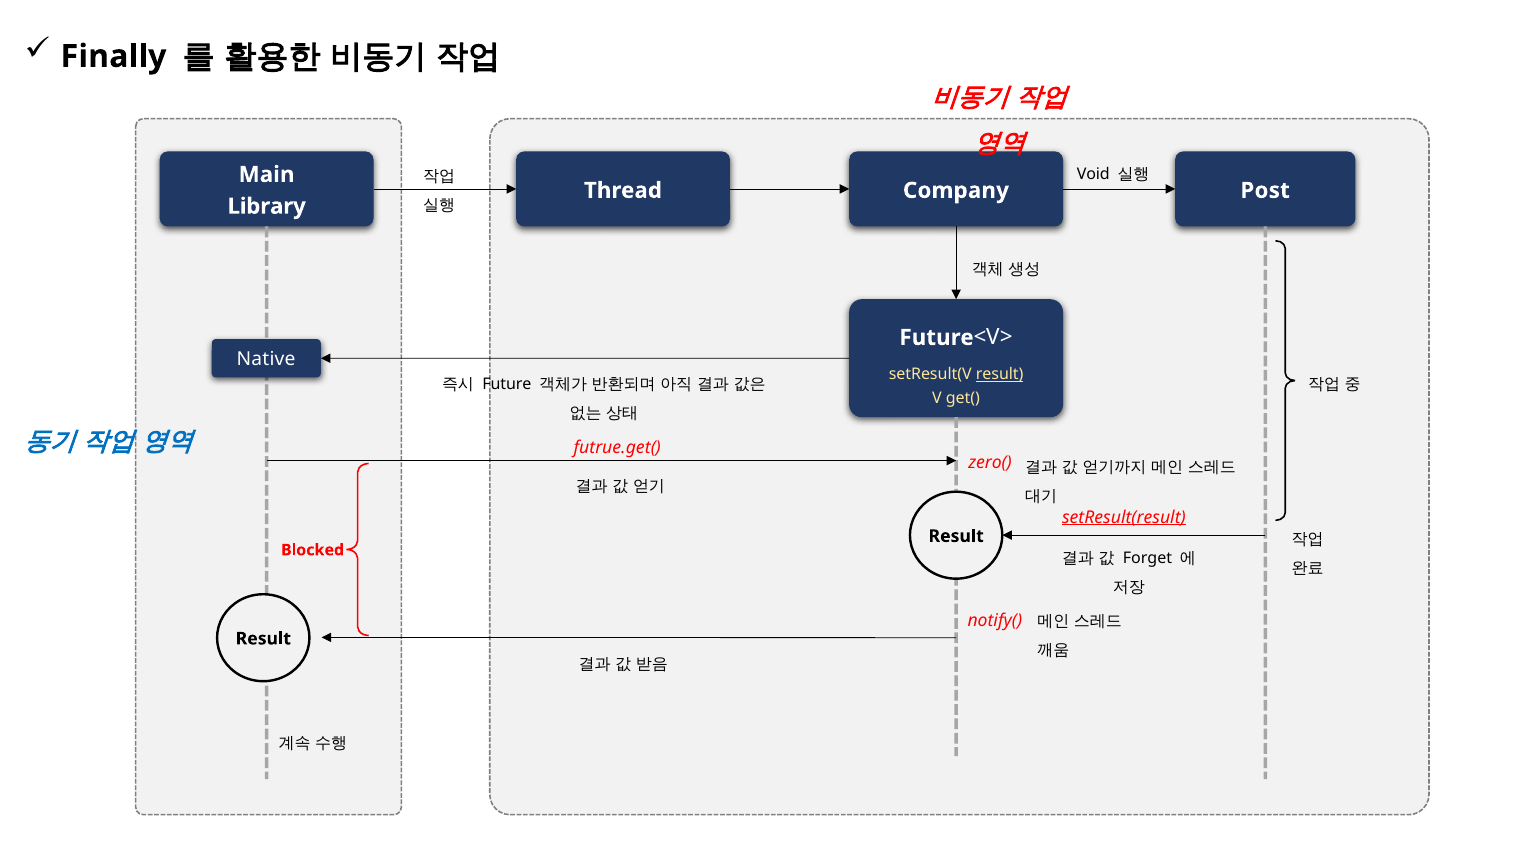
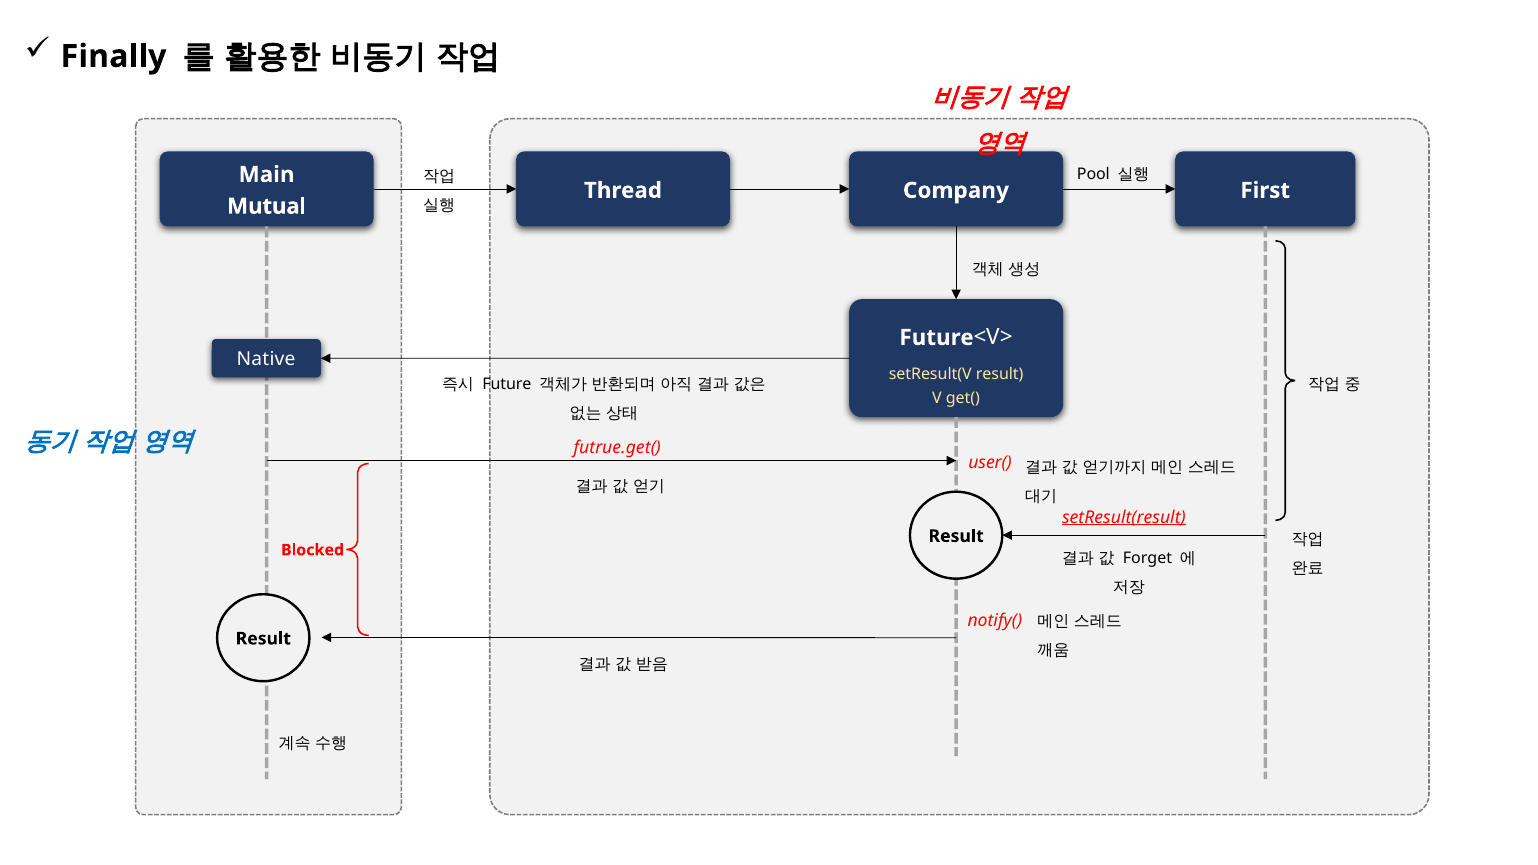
Void: Void -> Pool
Post: Post -> First
Library: Library -> Mutual
result at (1000, 375) underline: present -> none
zero(: zero( -> user(
